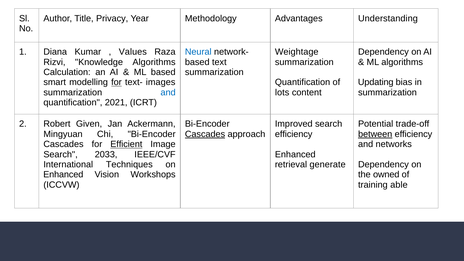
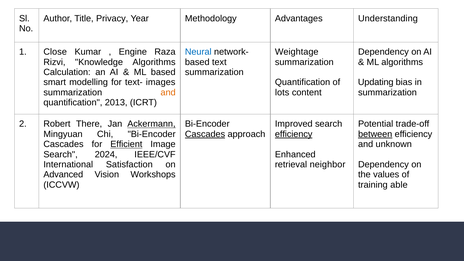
Diana: Diana -> Close
Values: Values -> Engine
for at (116, 82) underline: present -> none
and at (168, 92) colour: blue -> orange
2021: 2021 -> 2013
Given: Given -> There
Ackermann underline: none -> present
efficiency at (294, 134) underline: none -> present
networks: networks -> unknown
2033: 2033 -> 2024
Techniques: Techniques -> Satisfaction
generate: generate -> neighbor
Enhanced at (63, 175): Enhanced -> Advanced
owned: owned -> values
